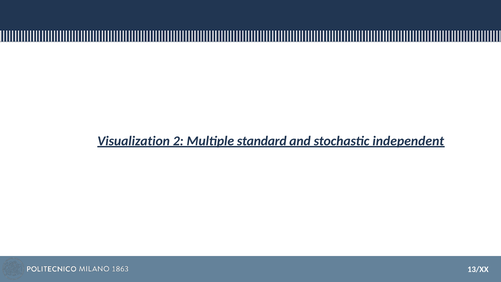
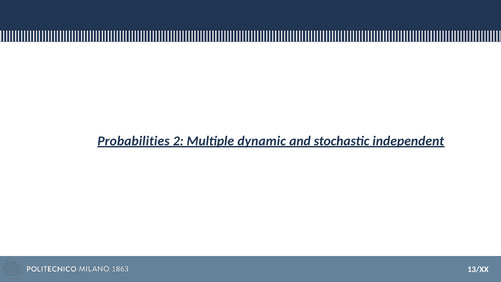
Visualization: Visualization -> Probabilities
standard: standard -> dynamic
